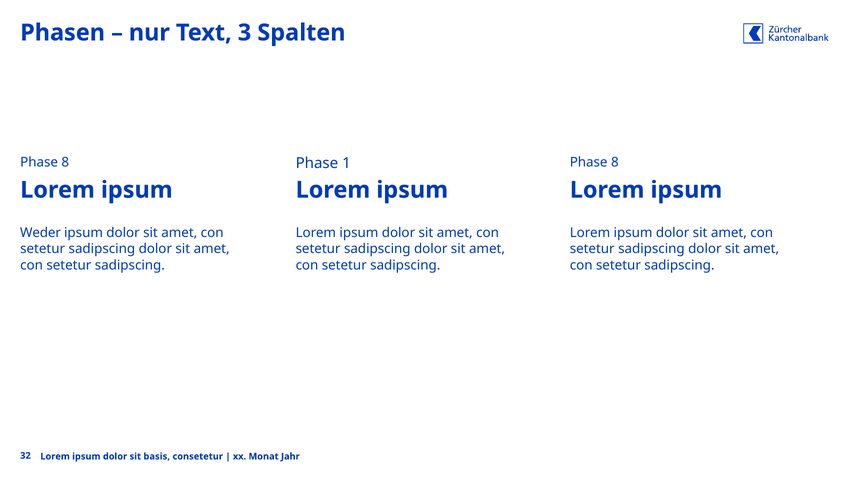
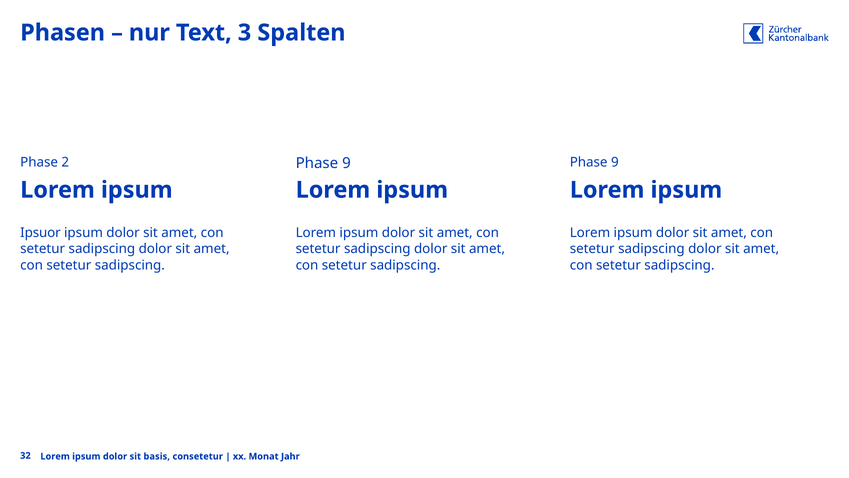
8 at (65, 162): 8 -> 2
1 at (347, 163): 1 -> 9
8 at (615, 162): 8 -> 9
Weder: Weder -> Ipsuor
